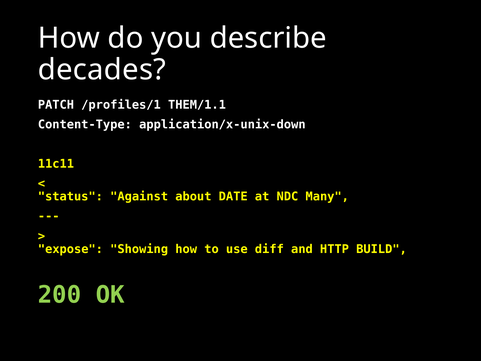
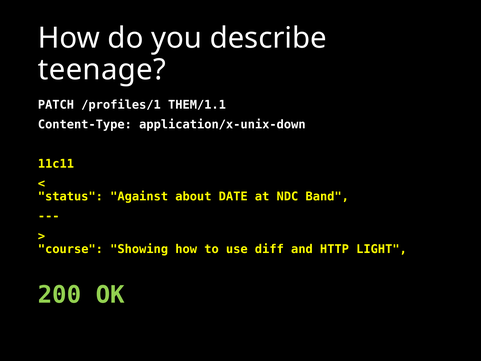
decades: decades -> teenage
Many: Many -> Band
expose: expose -> course
BUILD: BUILD -> LIGHT
